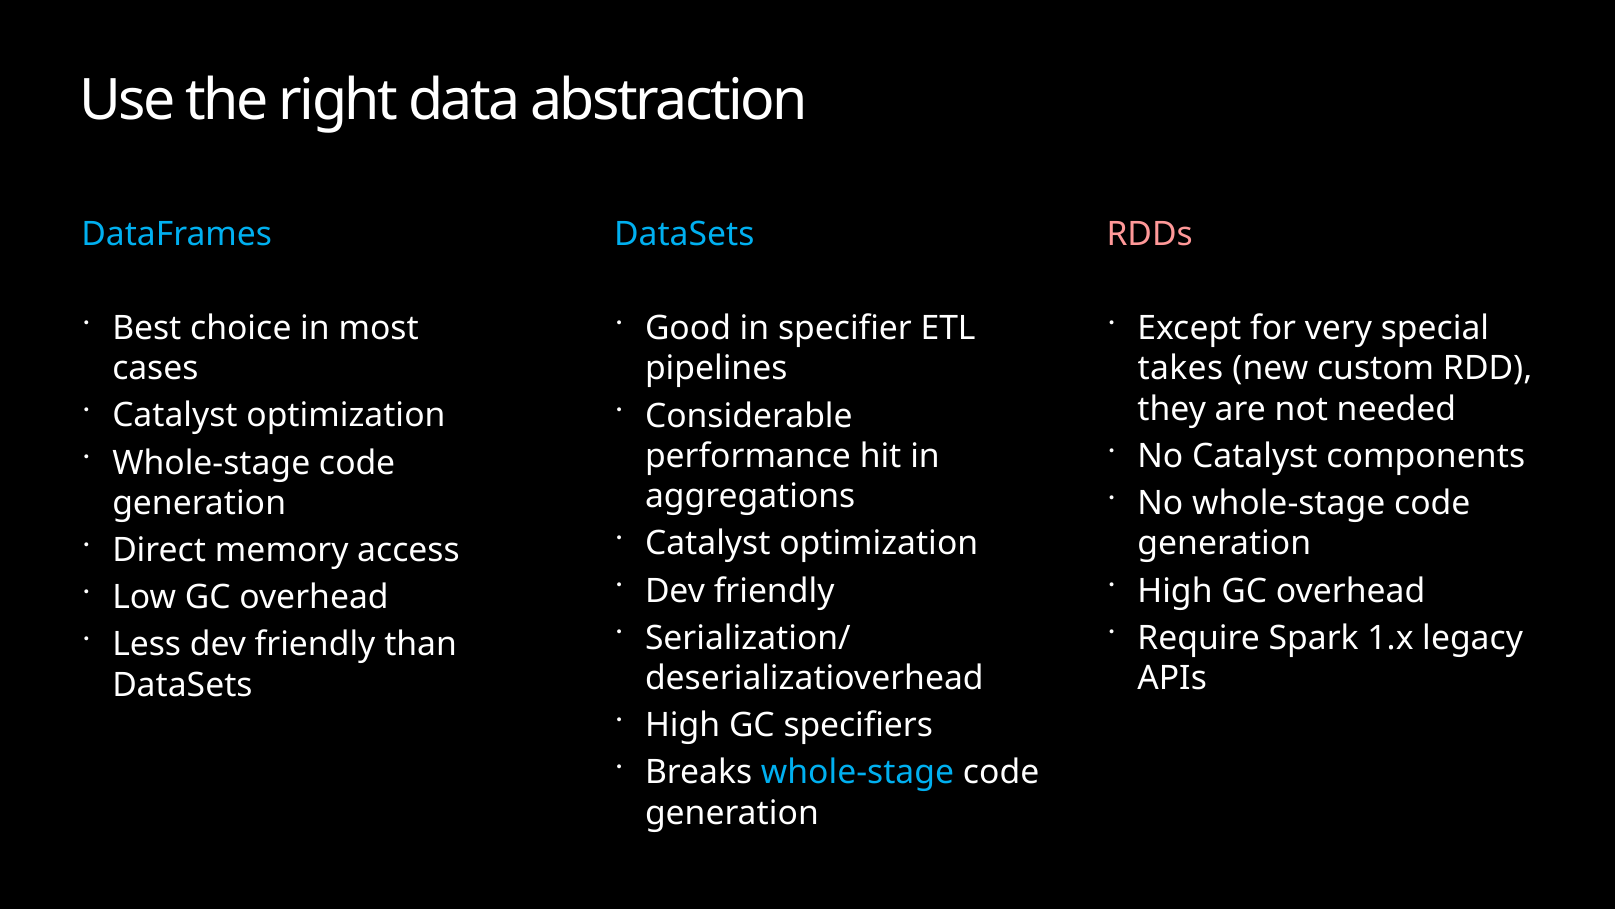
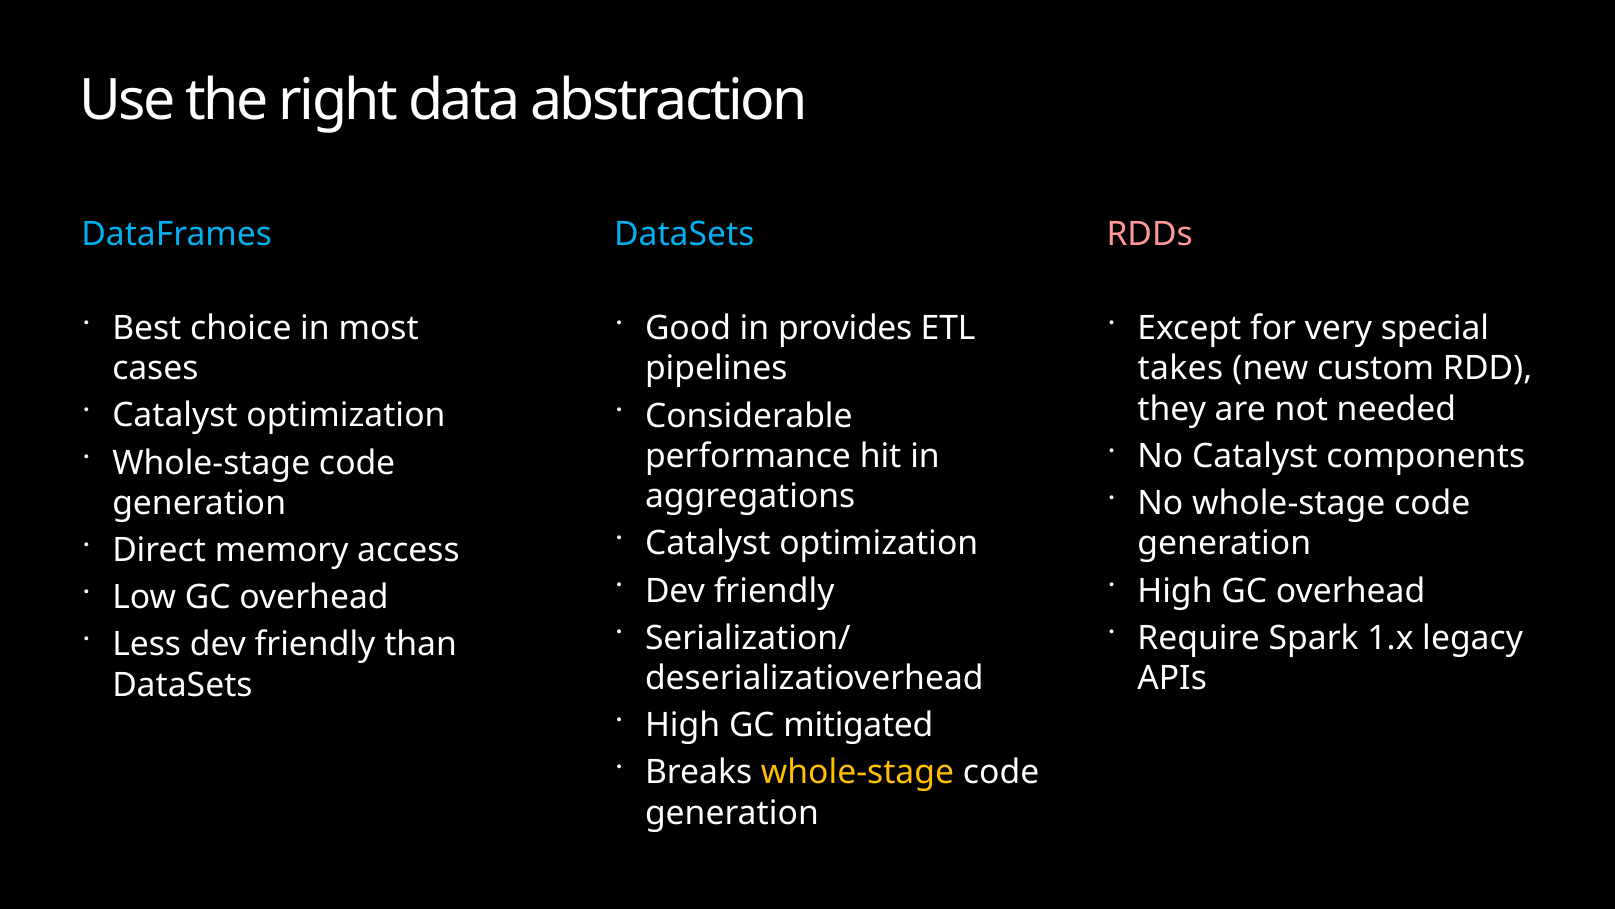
specifier: specifier -> provides
specifiers: specifiers -> mitigated
whole-stage at (858, 772) colour: light blue -> yellow
